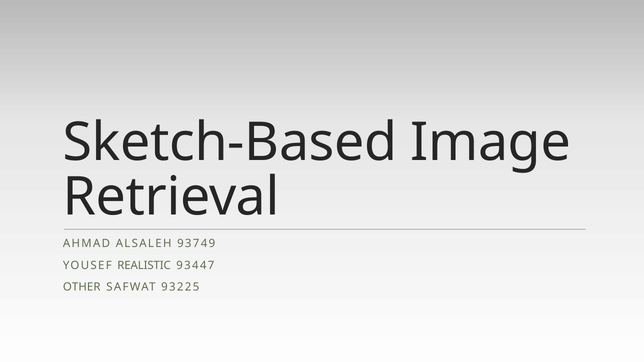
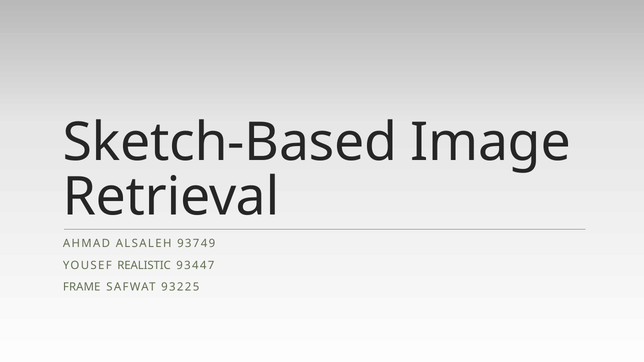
OTHER: OTHER -> FRAME
